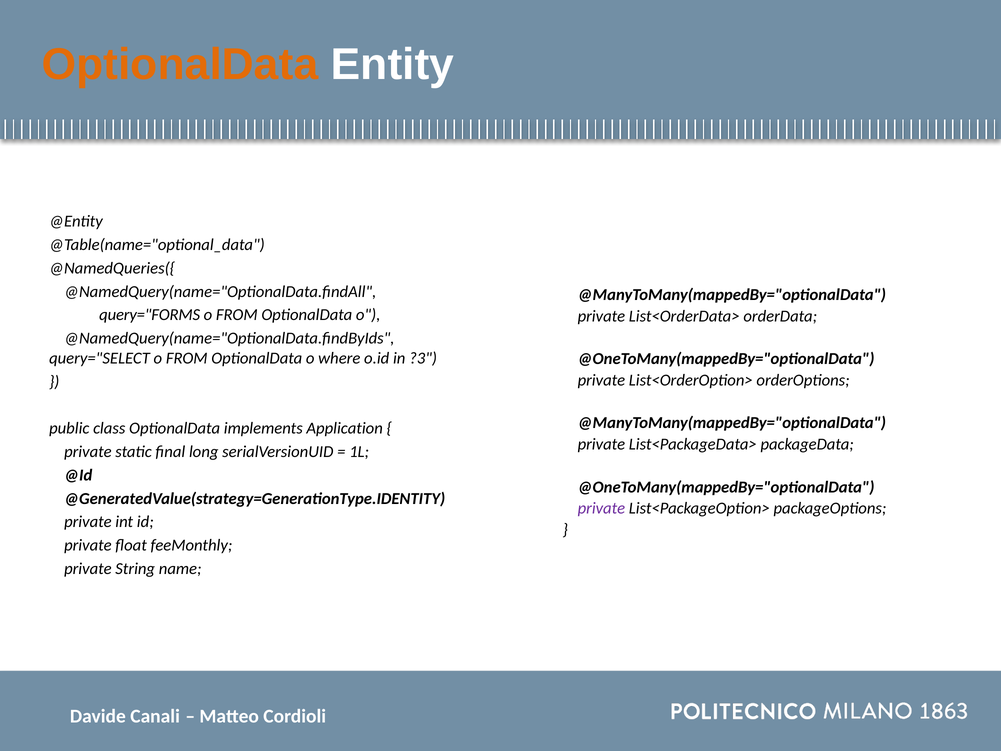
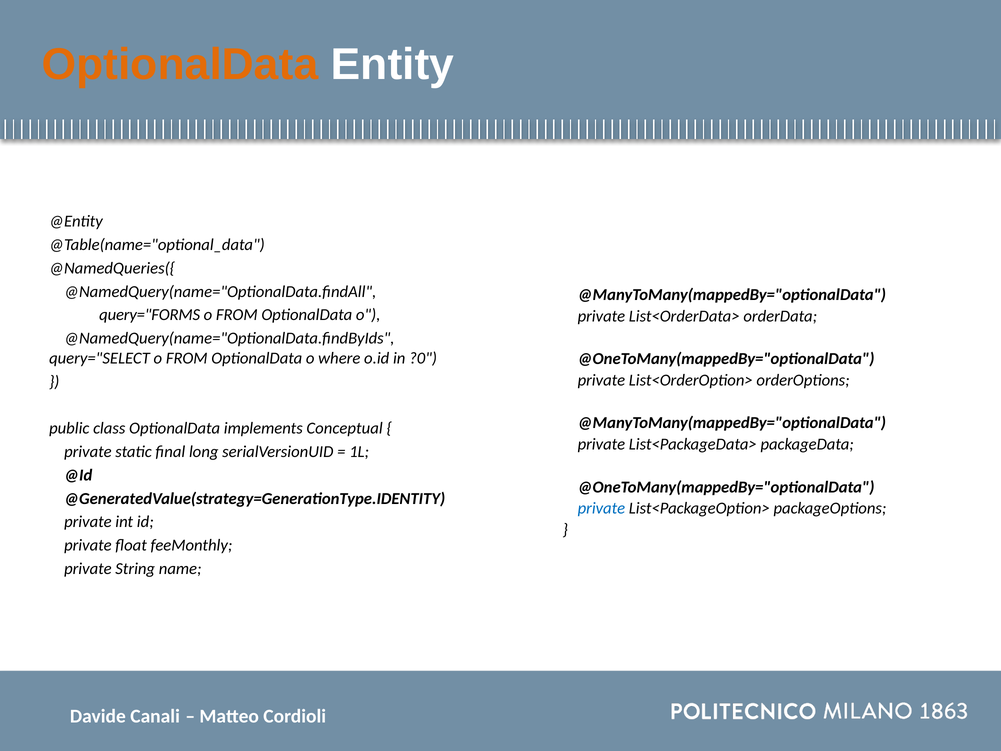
?3: ?3 -> ?0
Application: Application -> Conceptual
private at (601, 508) colour: purple -> blue
